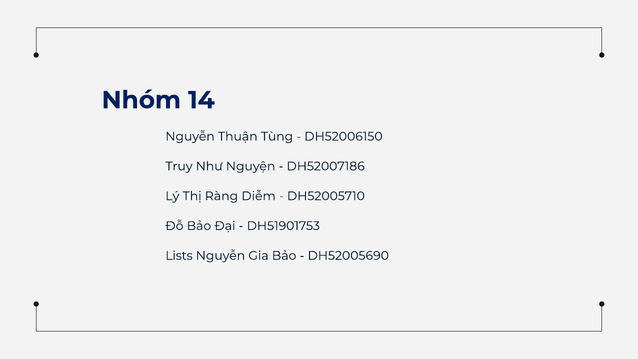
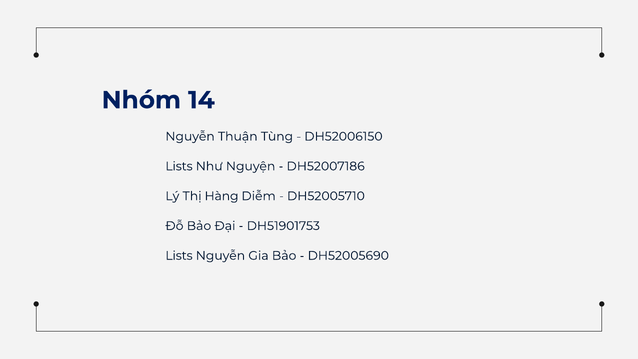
Truy at (179, 166): Truy -> Lists
Ràng: Ràng -> Hàng
